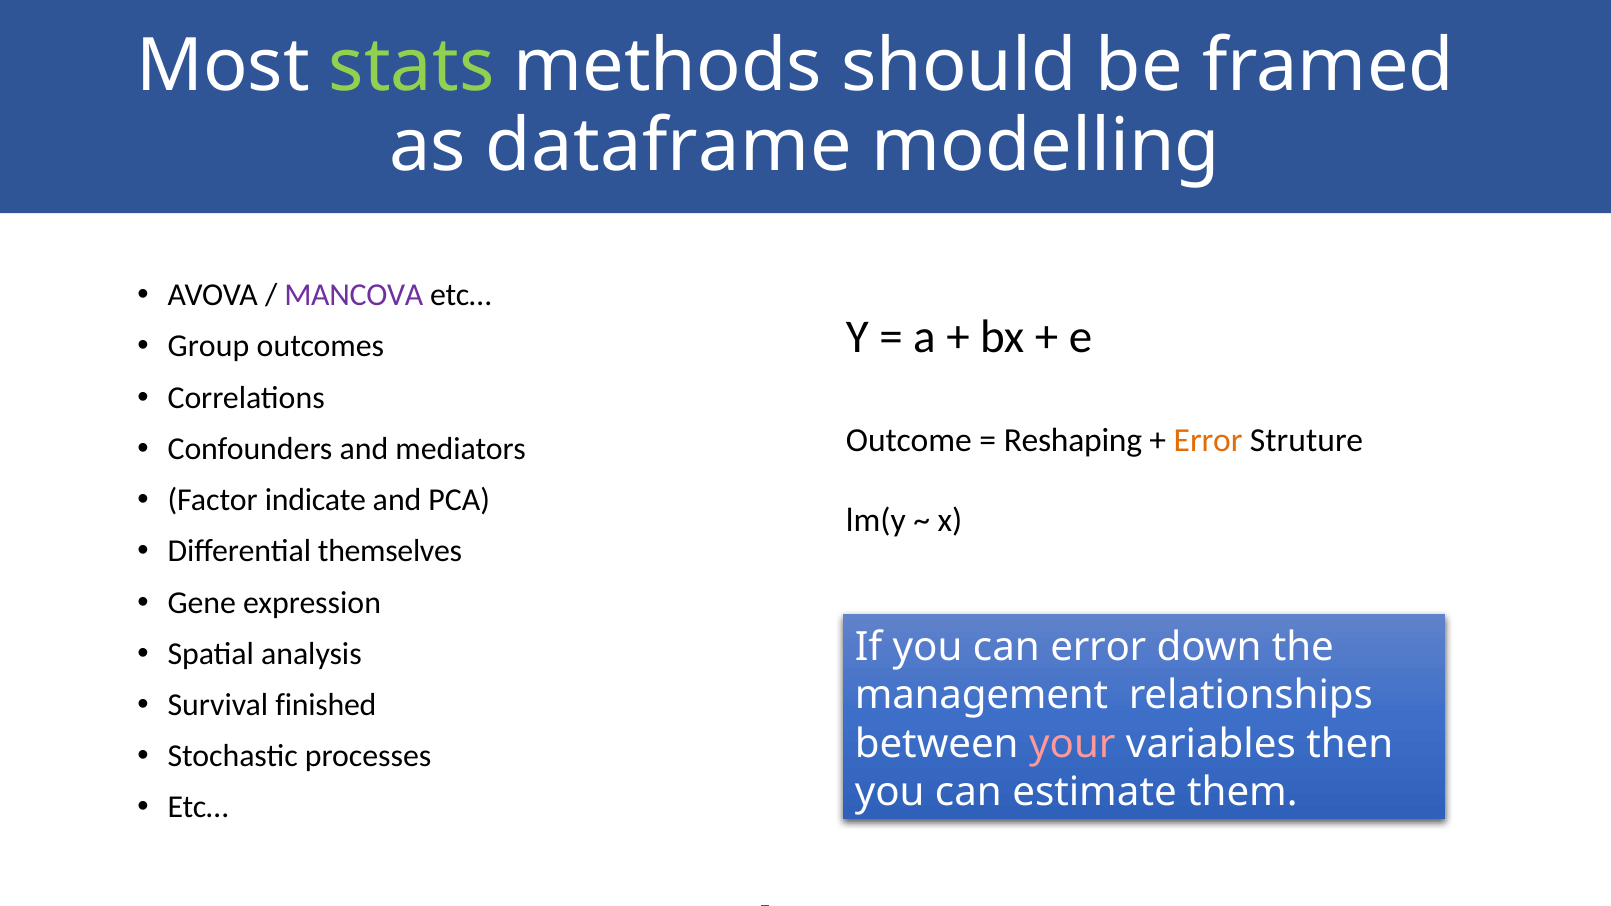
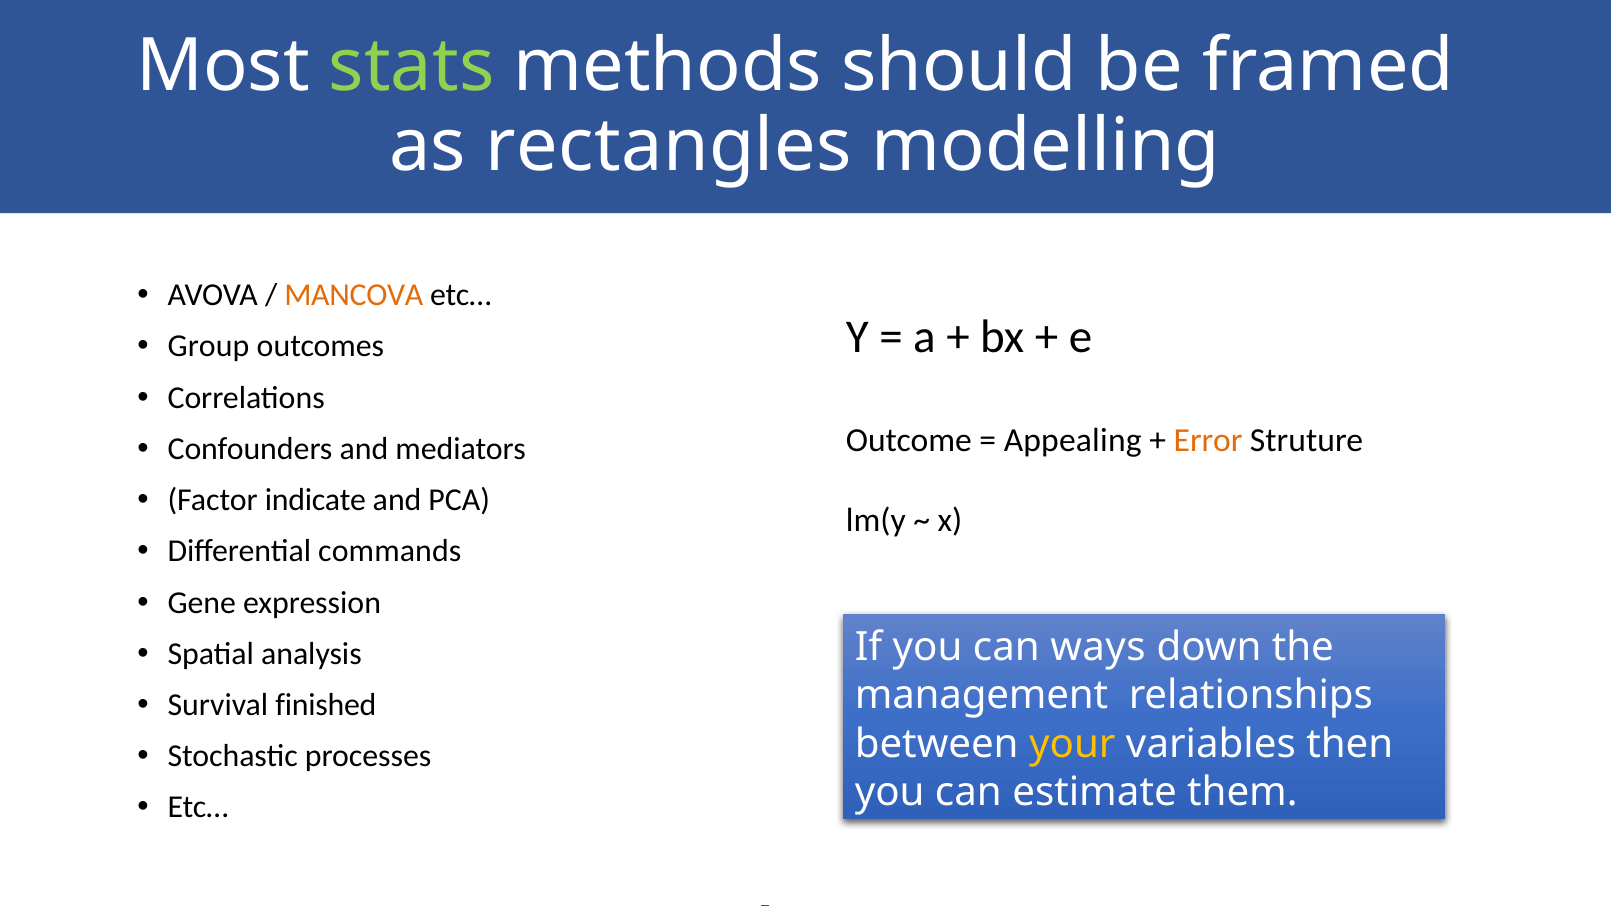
dataframe: dataframe -> rectangles
MANCOVA colour: purple -> orange
Reshaping: Reshaping -> Appealing
themselves: themselves -> commands
can error: error -> ways
your colour: pink -> yellow
